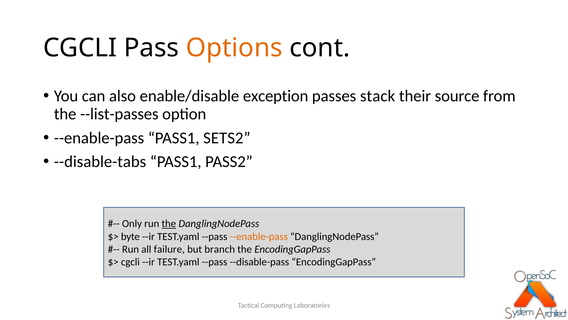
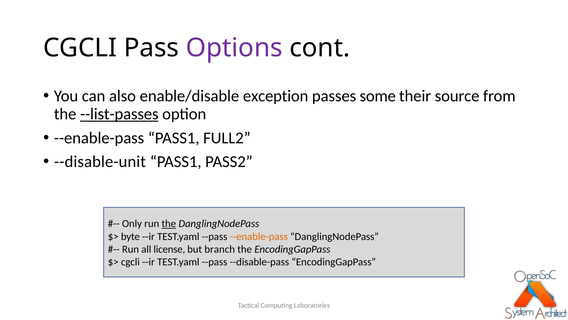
Options colour: orange -> purple
stack: stack -> some
--list-passes underline: none -> present
SETS2: SETS2 -> FULL2
--disable-tabs: --disable-tabs -> --disable-unit
failure: failure -> license
